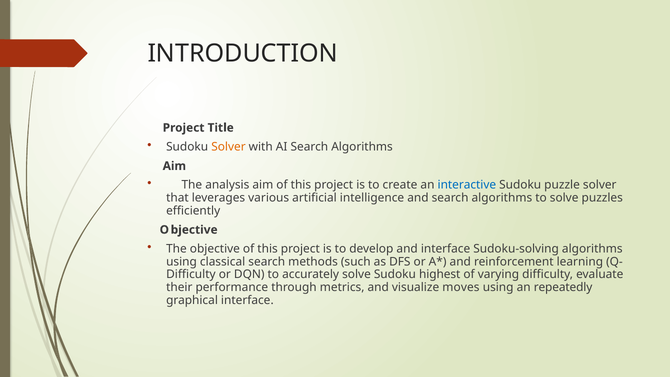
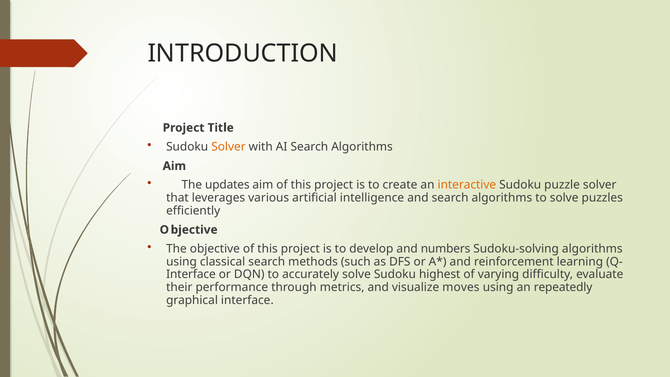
analysis: analysis -> updates
interactive colour: blue -> orange
and interface: interface -> numbers
Difficulty at (191, 274): Difficulty -> Interface
